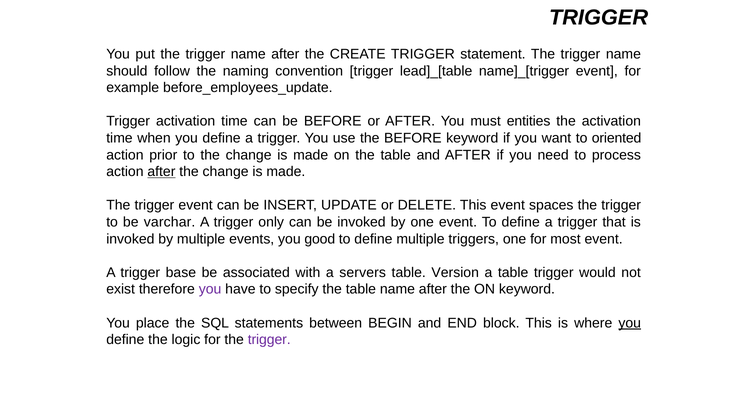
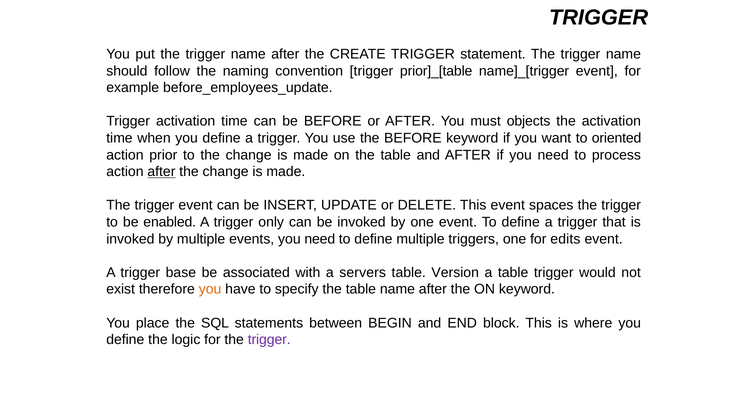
lead]_[table: lead]_[table -> prior]_[table
entities: entities -> objects
varchar: varchar -> enabled
events you good: good -> need
most: most -> edits
you at (210, 289) colour: purple -> orange
you at (630, 323) underline: present -> none
